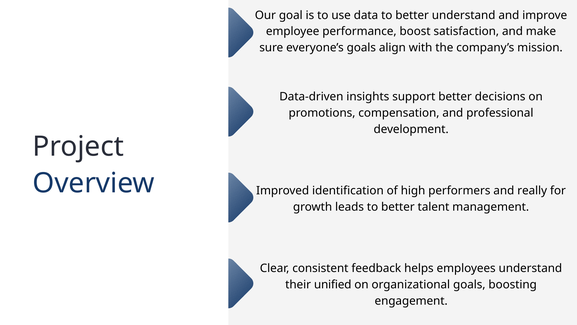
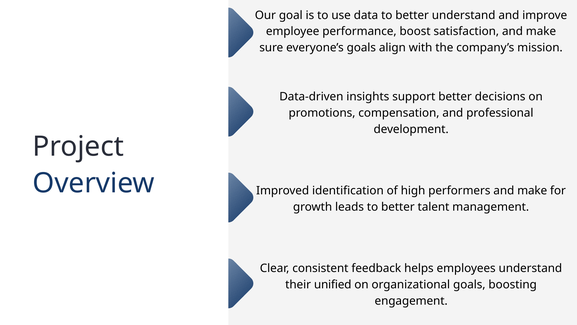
performers and really: really -> make
